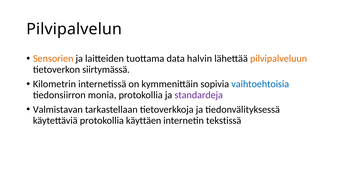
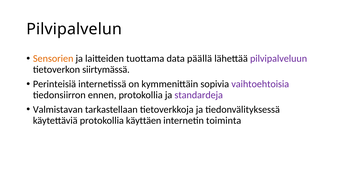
halvin: halvin -> päällä
pilvipalveluun colour: orange -> purple
Kilometrin: Kilometrin -> Perinteisiä
vaihtoehtoisia colour: blue -> purple
monia: monia -> ennen
tekstissä: tekstissä -> toiminta
